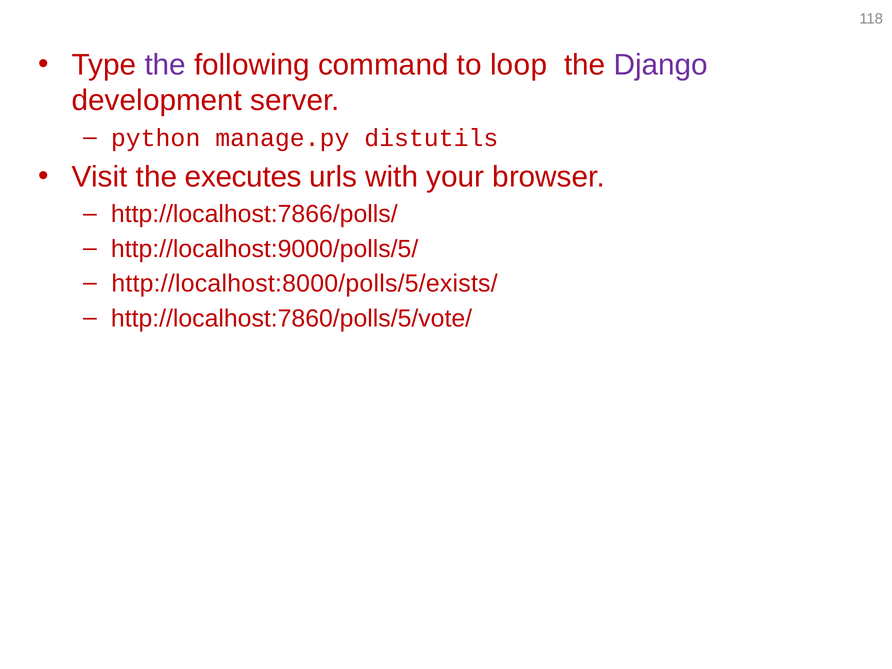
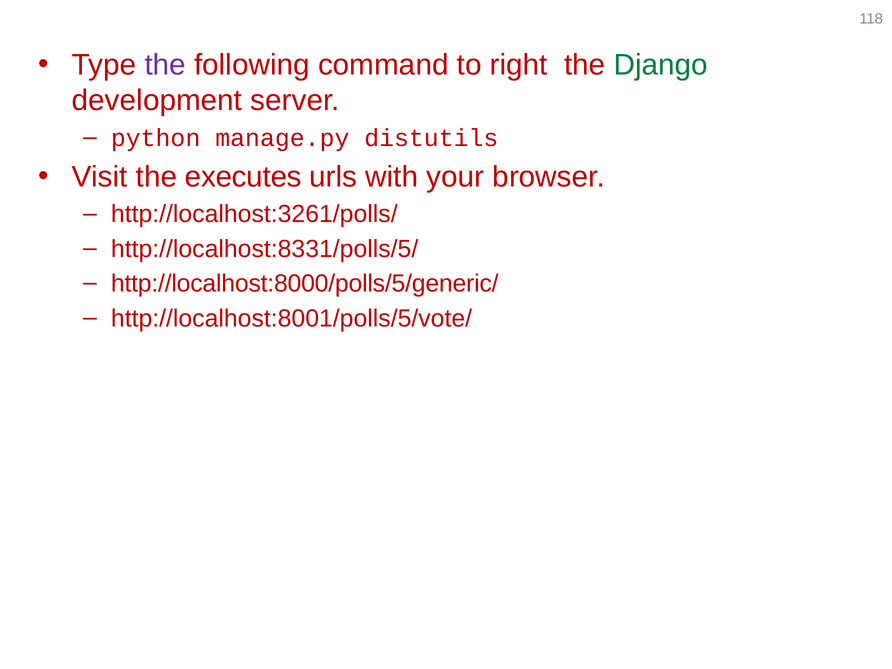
loop: loop -> right
Django colour: purple -> green
http://localhost:7866/polls/: http://localhost:7866/polls/ -> http://localhost:3261/polls/
http://localhost:9000/polls/5/: http://localhost:9000/polls/5/ -> http://localhost:8331/polls/5/
http://localhost:8000/polls/5/exists/: http://localhost:8000/polls/5/exists/ -> http://localhost:8000/polls/5/generic/
http://localhost:7860/polls/5/vote/: http://localhost:7860/polls/5/vote/ -> http://localhost:8001/polls/5/vote/
